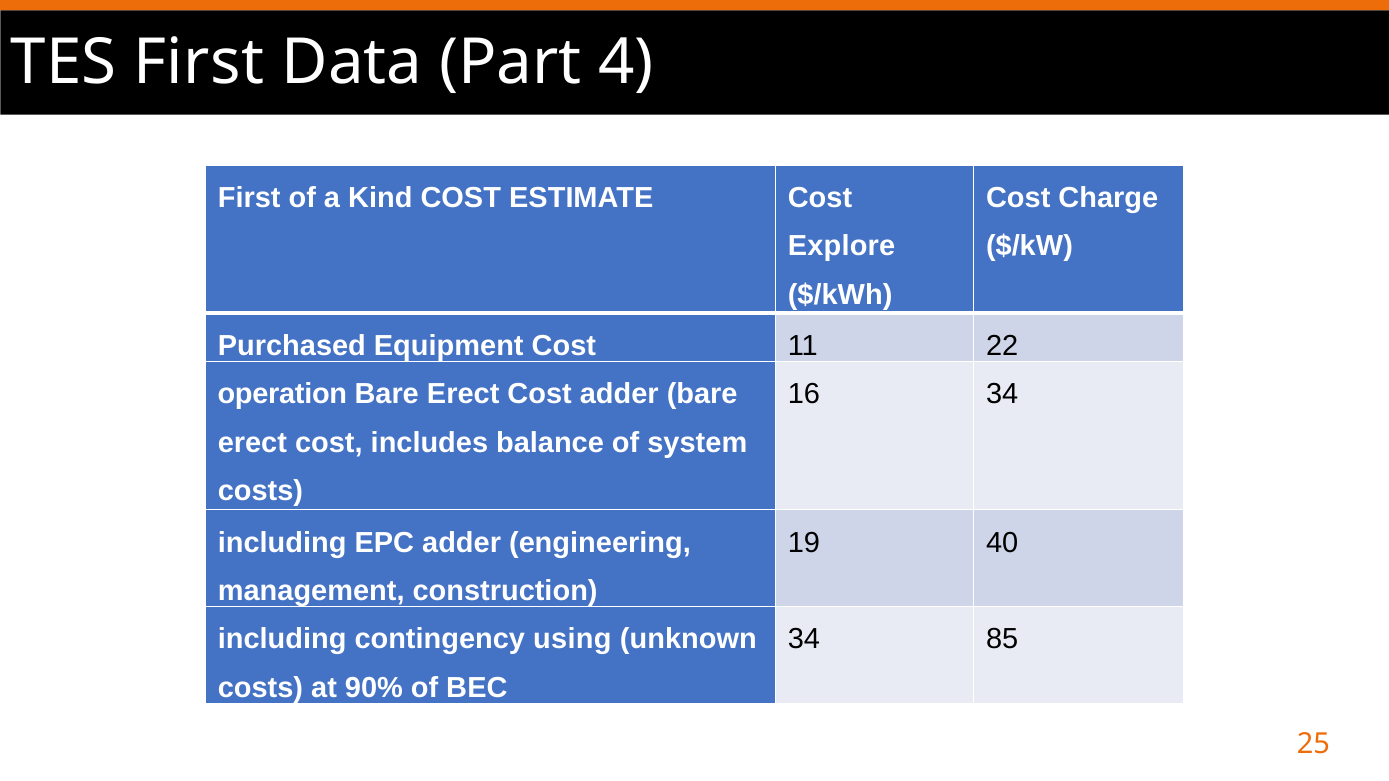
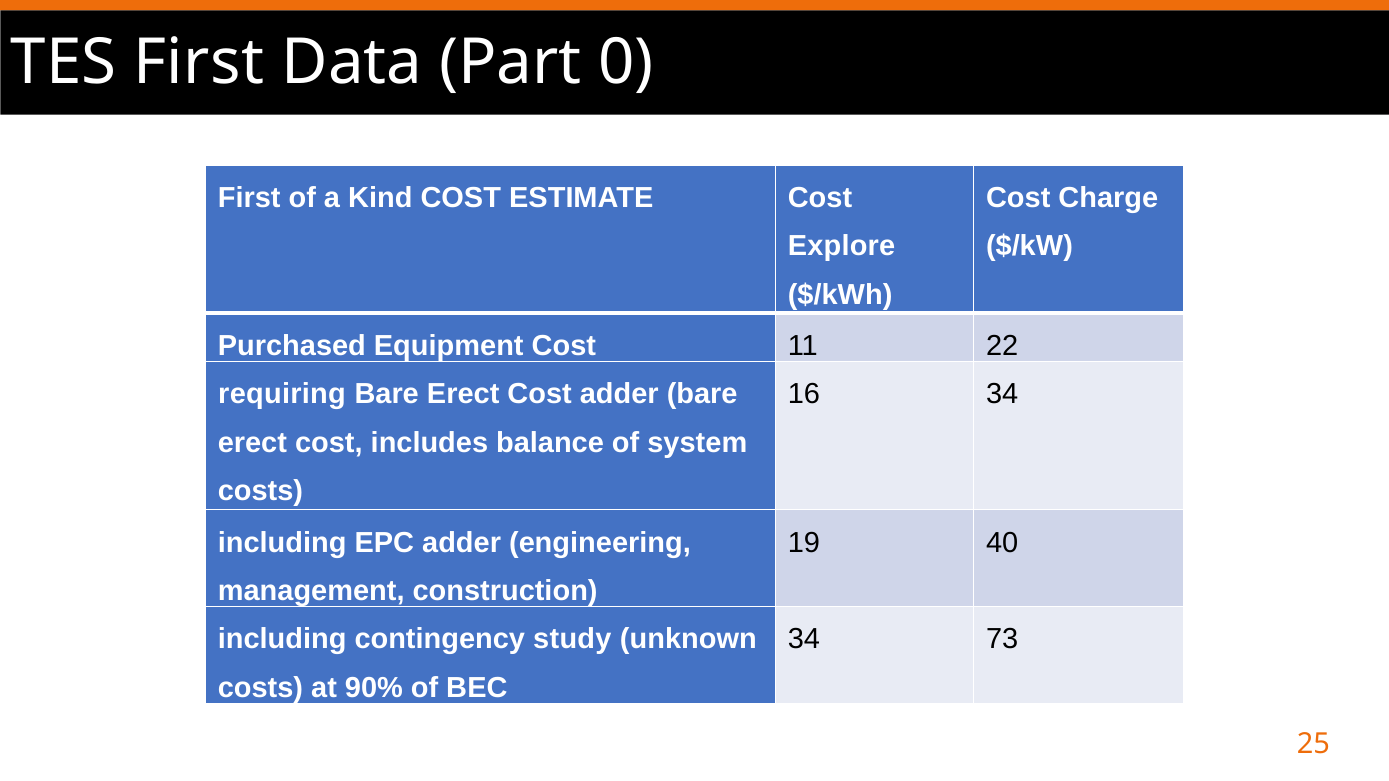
4: 4 -> 0
operation: operation -> requiring
using: using -> study
85: 85 -> 73
